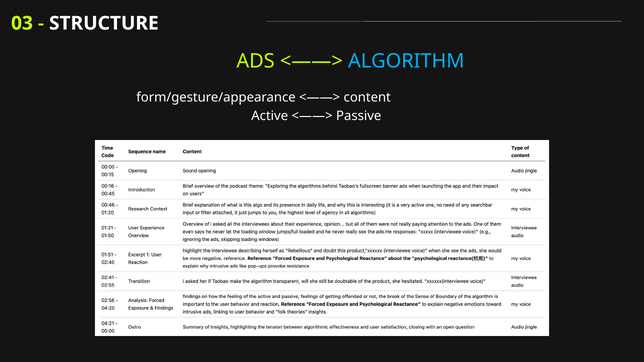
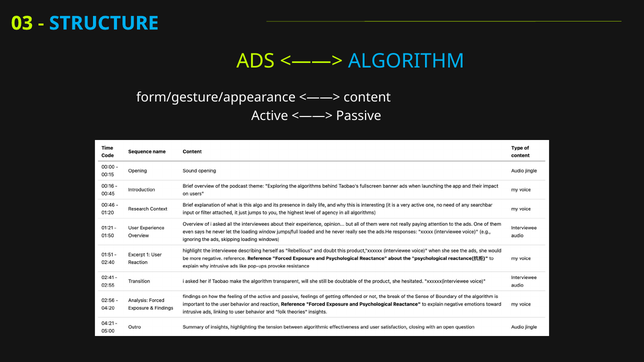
STRUCTURE colour: white -> light blue
